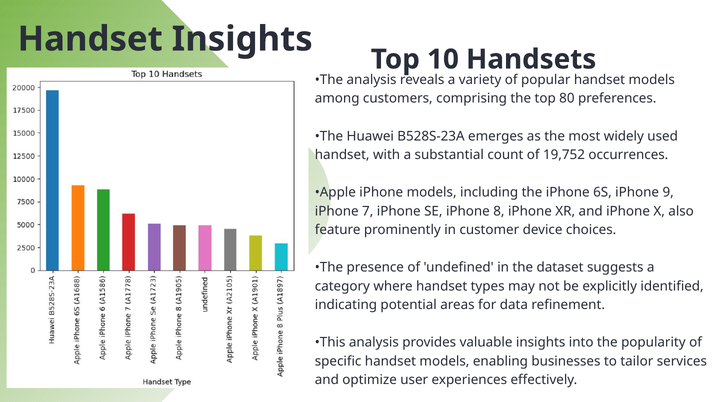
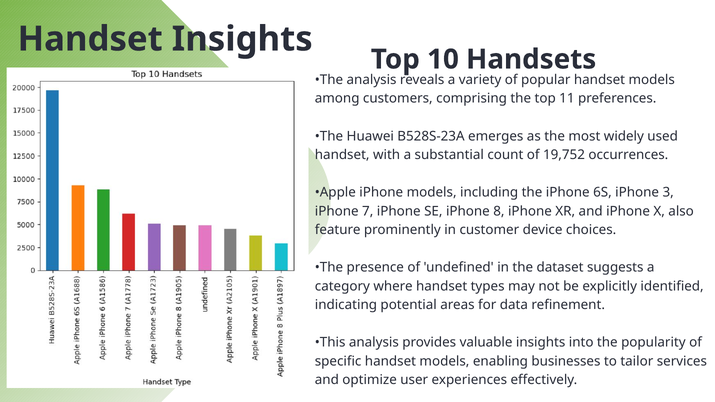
80: 80 -> 11
9: 9 -> 3
